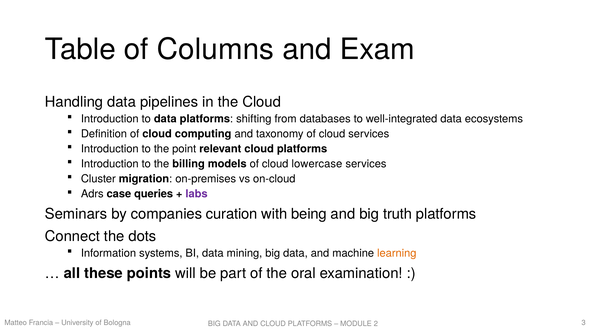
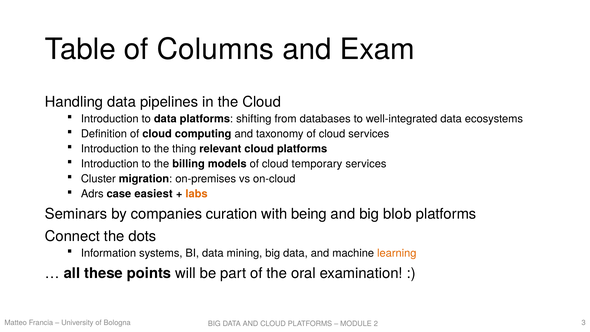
point: point -> thing
lowercase: lowercase -> temporary
queries: queries -> easiest
labs colour: purple -> orange
truth: truth -> blob
